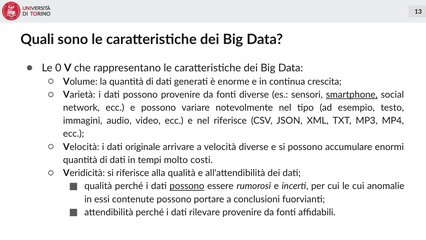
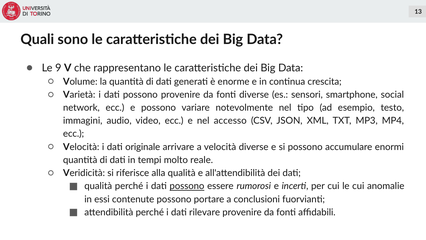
0: 0 -> 9
smartphone underline: present -> none
nel riferisce: riferisce -> accesso
costi: costi -> reale
